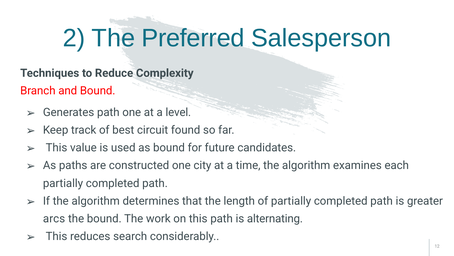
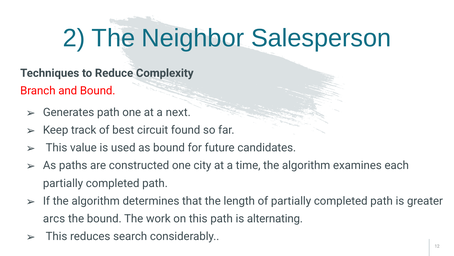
Preferred: Preferred -> Neighbor
level: level -> next
